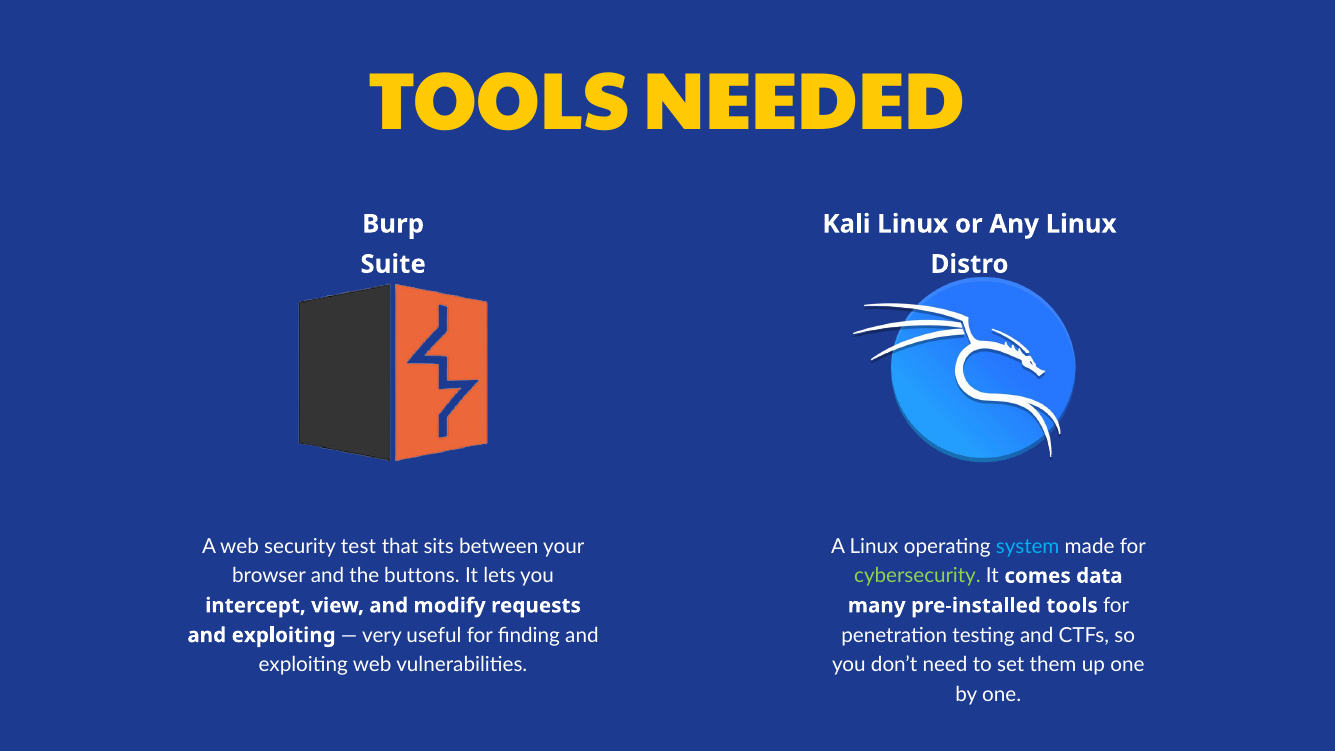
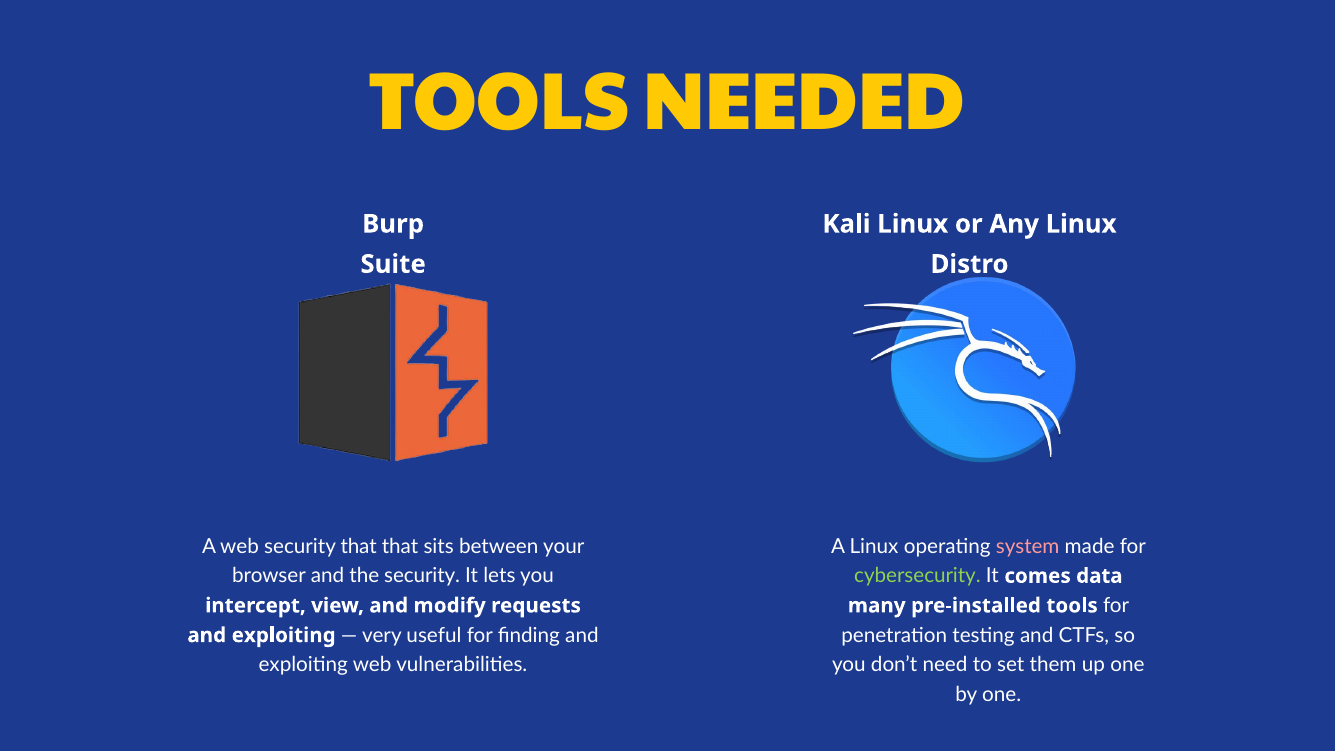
security test: test -> that
system colour: light blue -> pink
the buttons: buttons -> security
